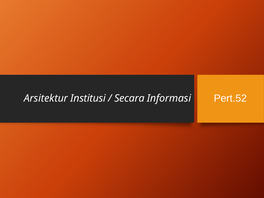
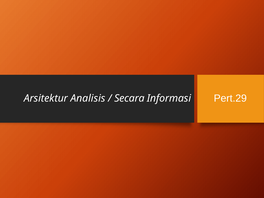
Institusi: Institusi -> Analisis
Pert.52: Pert.52 -> Pert.29
